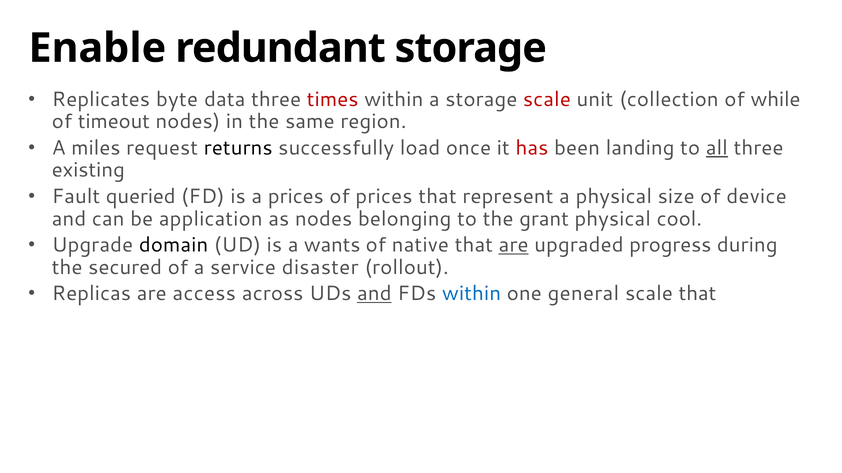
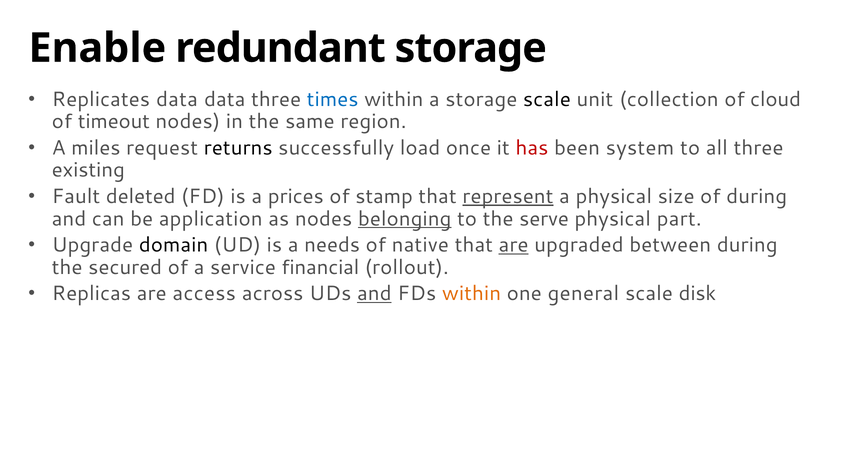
Replicates byte: byte -> data
times colour: red -> blue
scale at (547, 99) colour: red -> black
while: while -> cloud
landing: landing -> system
all underline: present -> none
queried: queried -> deleted
of prices: prices -> stamp
represent underline: none -> present
of device: device -> during
belonging underline: none -> present
grant: grant -> serve
cool: cool -> part
wants: wants -> needs
progress: progress -> between
disaster: disaster -> financial
within at (472, 294) colour: blue -> orange
scale that: that -> disk
